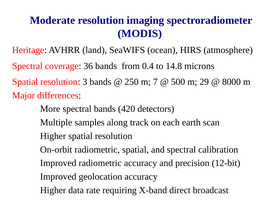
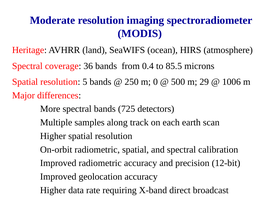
14.8: 14.8 -> 85.5
3: 3 -> 5
7: 7 -> 0
8000: 8000 -> 1006
420: 420 -> 725
